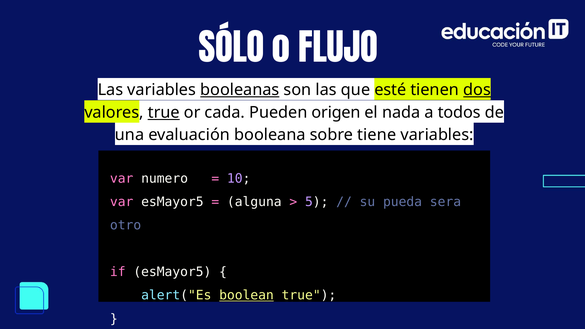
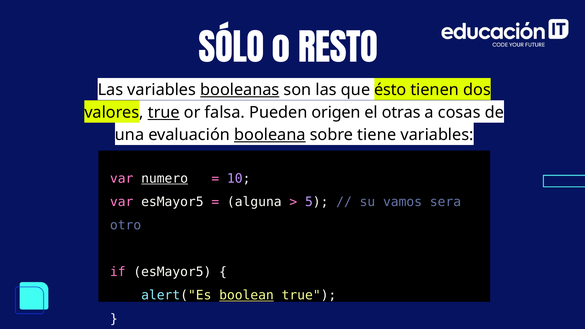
FLUJO: FLUJO -> RESTO
esté: esté -> ésto
dos underline: present -> none
cada: cada -> falsa
nada: nada -> otras
todos: todos -> cosas
booleana underline: none -> present
numero underline: none -> present
pueda: pueda -> vamos
